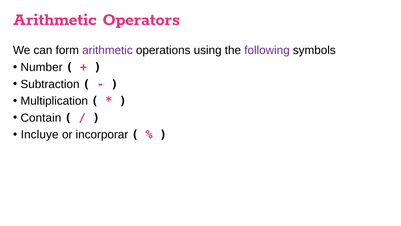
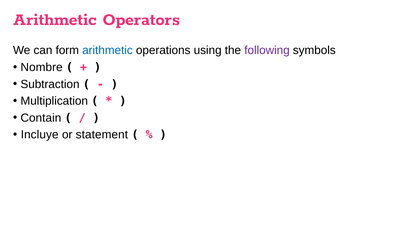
arithmetic at (107, 50) colour: purple -> blue
Number: Number -> Nombre
incorporar: incorporar -> statement
